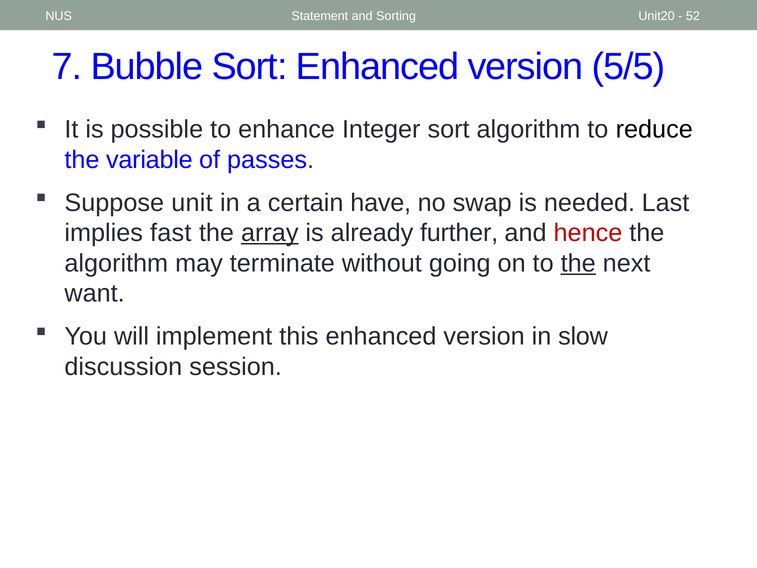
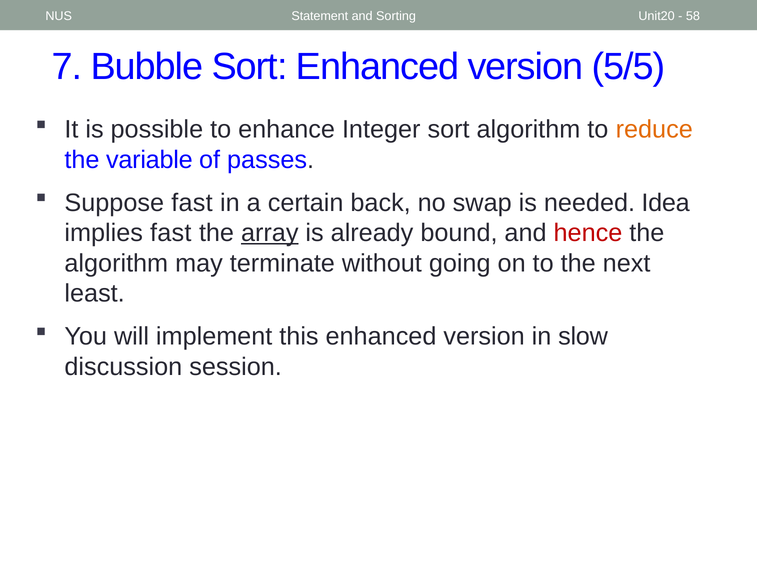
52: 52 -> 58
reduce colour: black -> orange
Suppose unit: unit -> fast
have: have -> back
Last: Last -> Idea
further: further -> bound
the at (578, 263) underline: present -> none
want: want -> least
